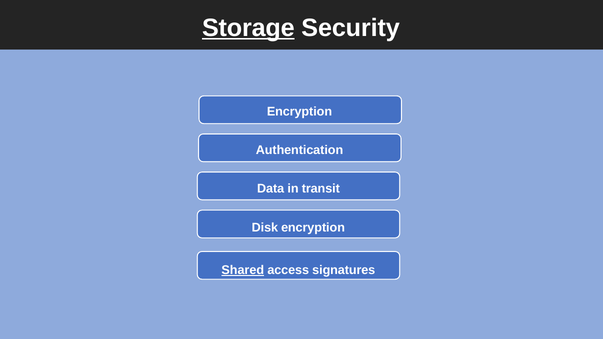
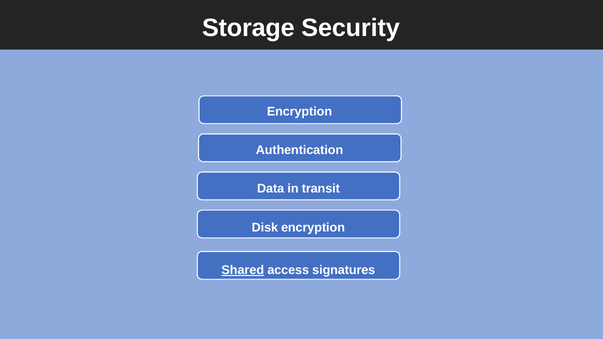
Storage underline: present -> none
